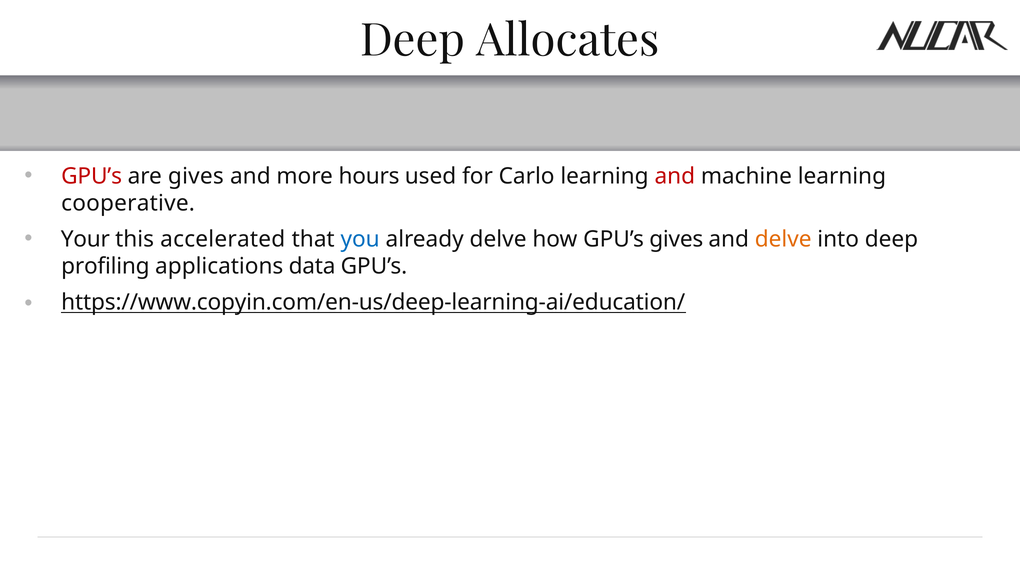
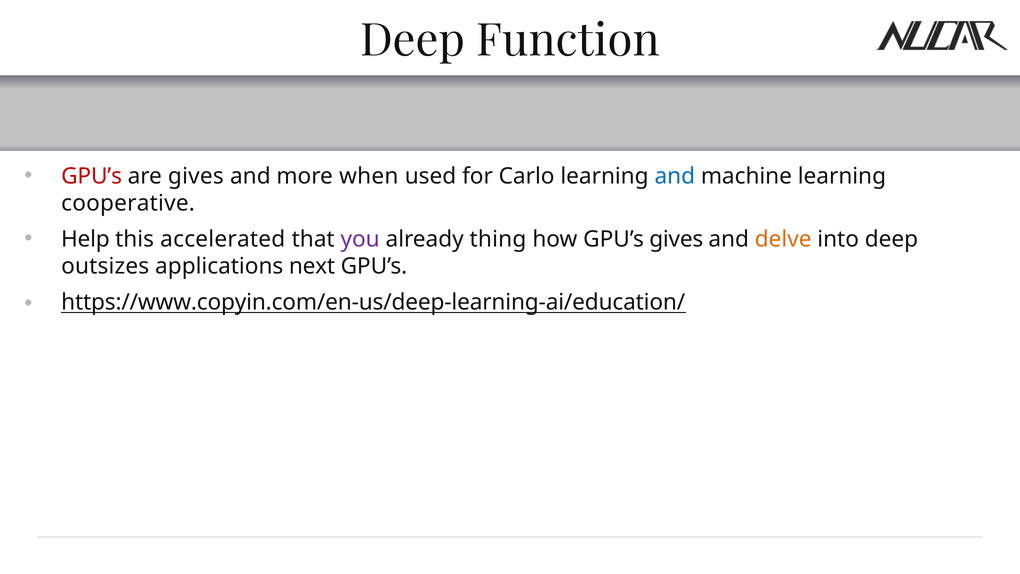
Allocates: Allocates -> Function
hours: hours -> when
and at (675, 176) colour: red -> blue
Your: Your -> Help
you colour: blue -> purple
already delve: delve -> thing
profiling: profiling -> outsizes
data: data -> next
